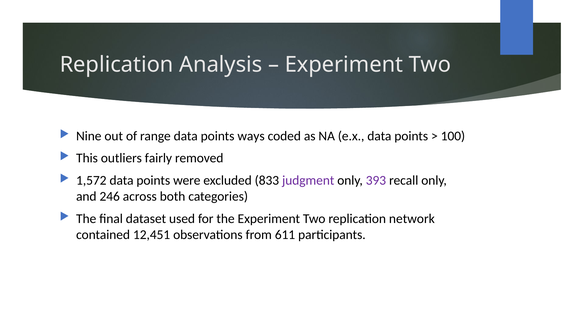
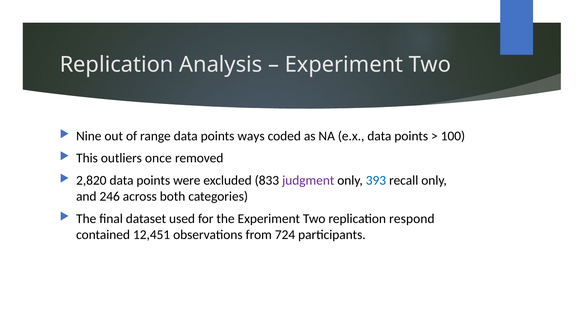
fairly: fairly -> once
1,572: 1,572 -> 2,820
393 colour: purple -> blue
network: network -> respond
611: 611 -> 724
